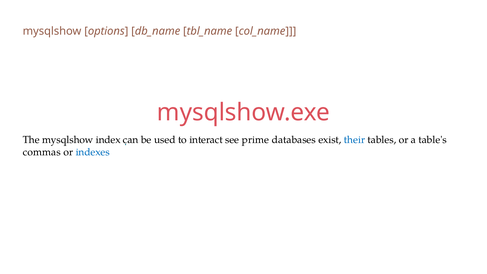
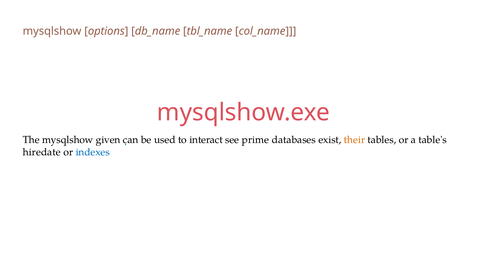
index: index -> given
their colour: blue -> orange
commas: commas -> hiredate
